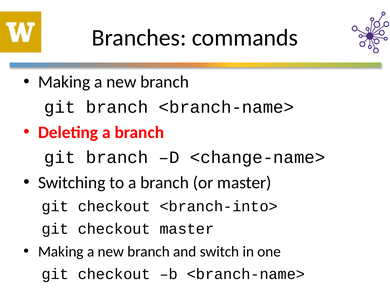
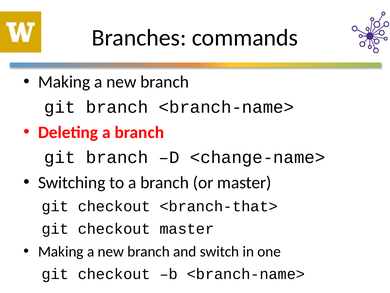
<branch-into>: <branch-into> -> <branch-that>
